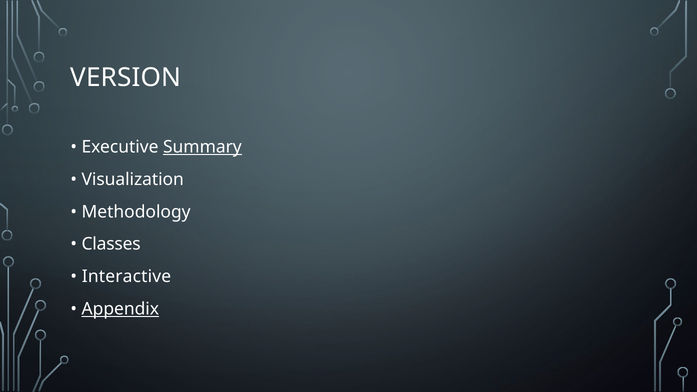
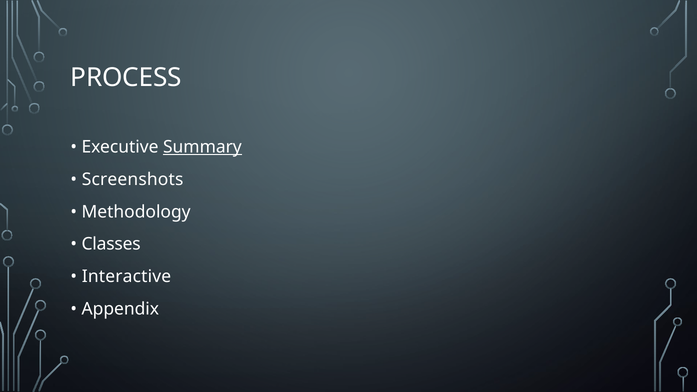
VERSION: VERSION -> PROCESS
Visualization: Visualization -> Screenshots
Appendix underline: present -> none
